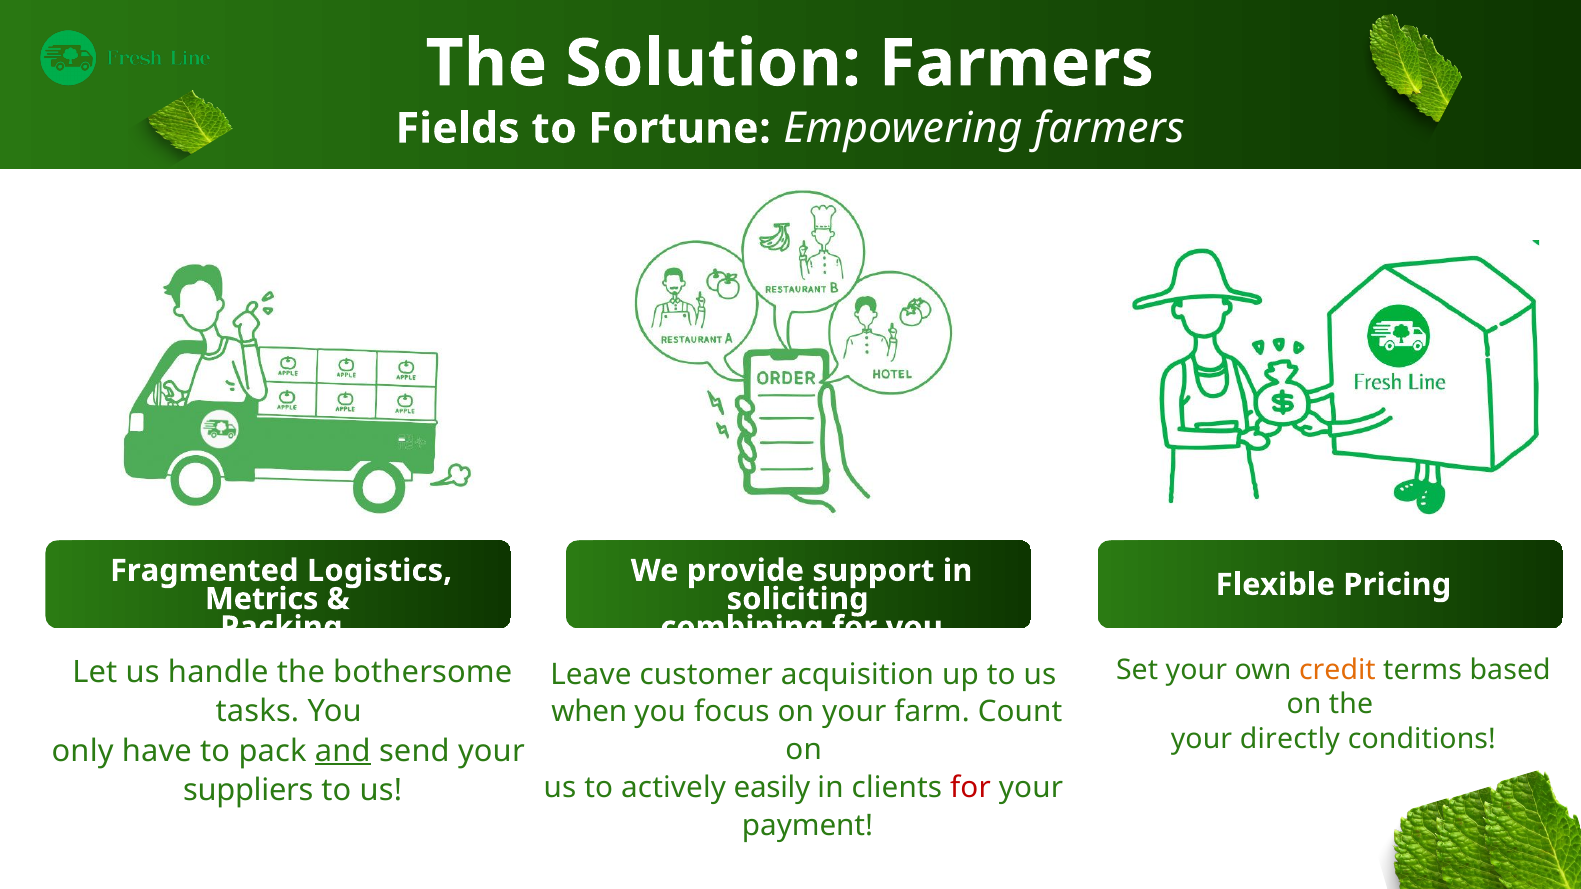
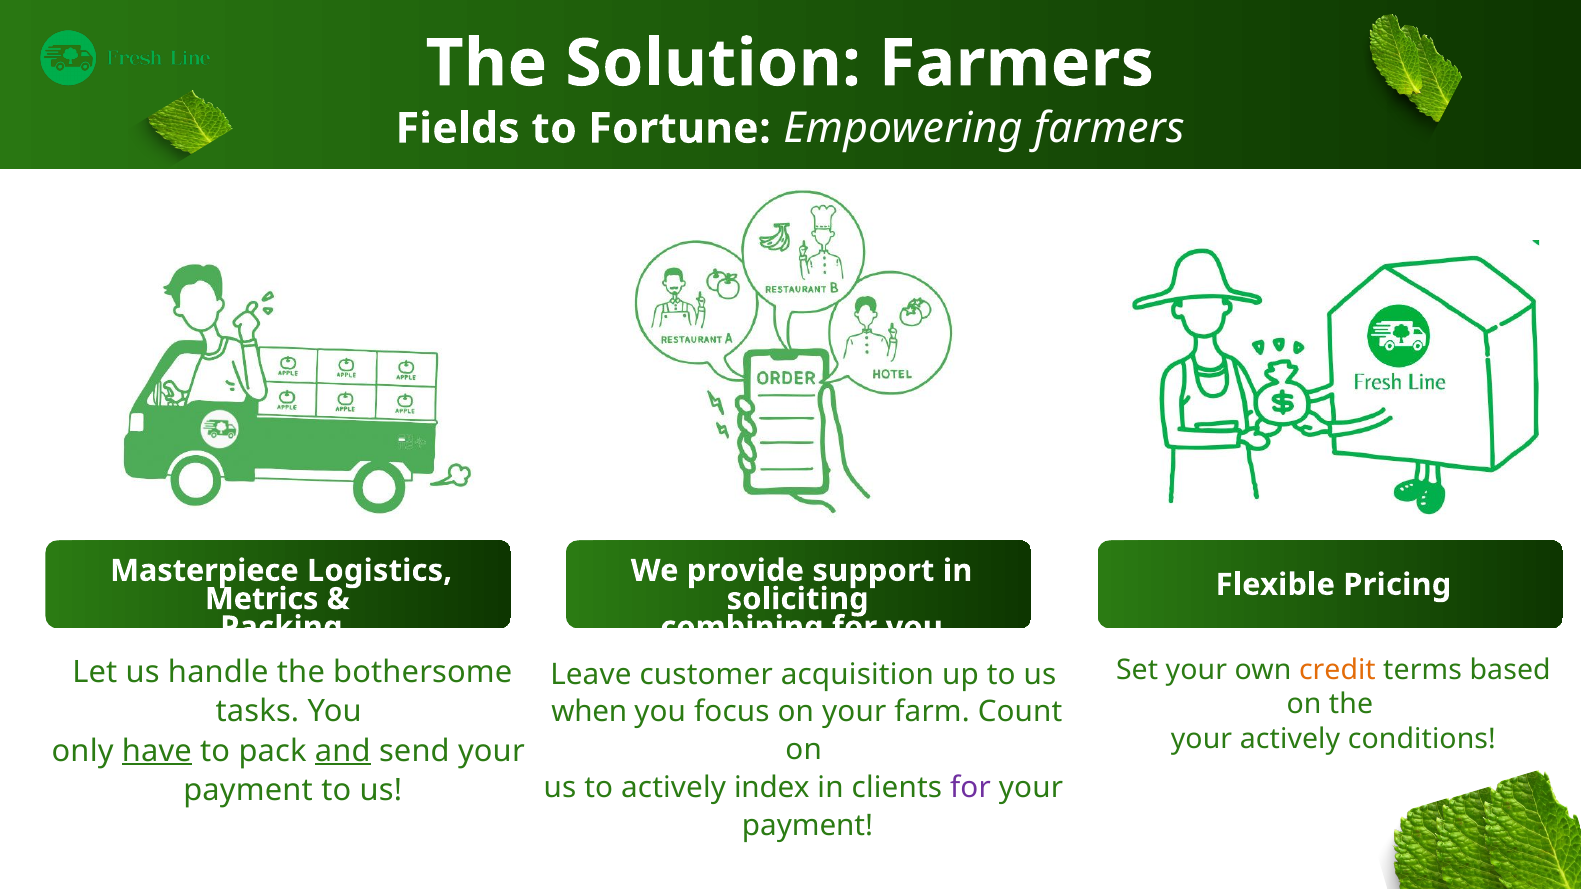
Fragmented: Fragmented -> Masterpiece
your directly: directly -> actively
have underline: none -> present
easily: easily -> index
for at (970, 788) colour: red -> purple
suppliers at (248, 790): suppliers -> payment
